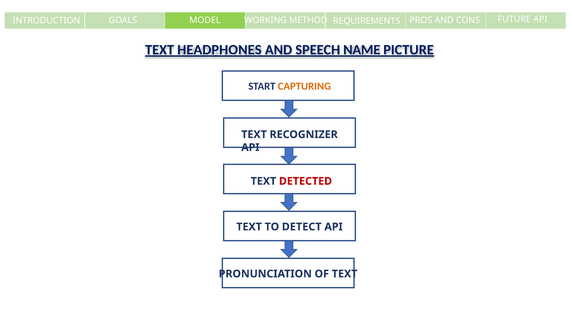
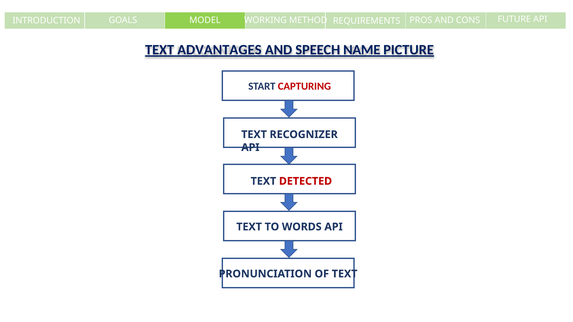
HEADPHONES: HEADPHONES -> ADVANTAGES
CAPTURING colour: orange -> red
DETECT: DETECT -> WORDS
